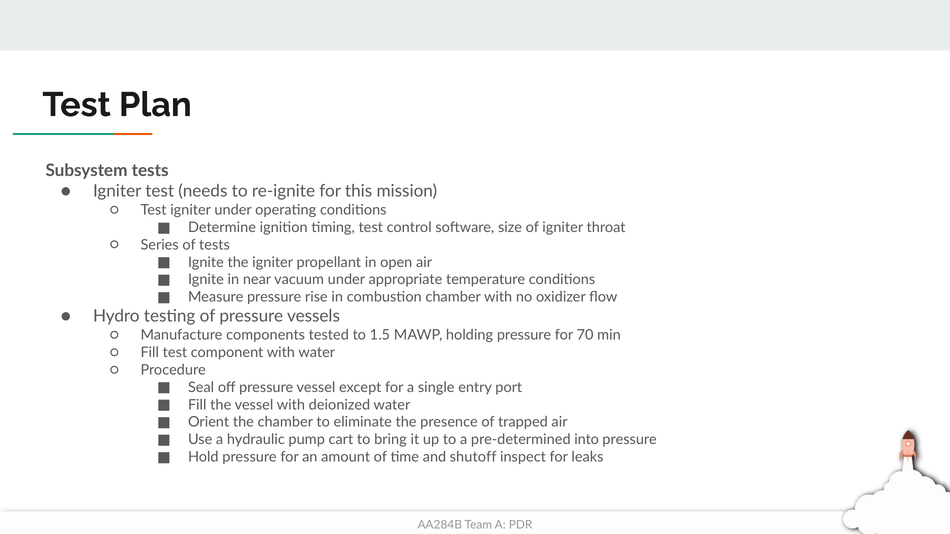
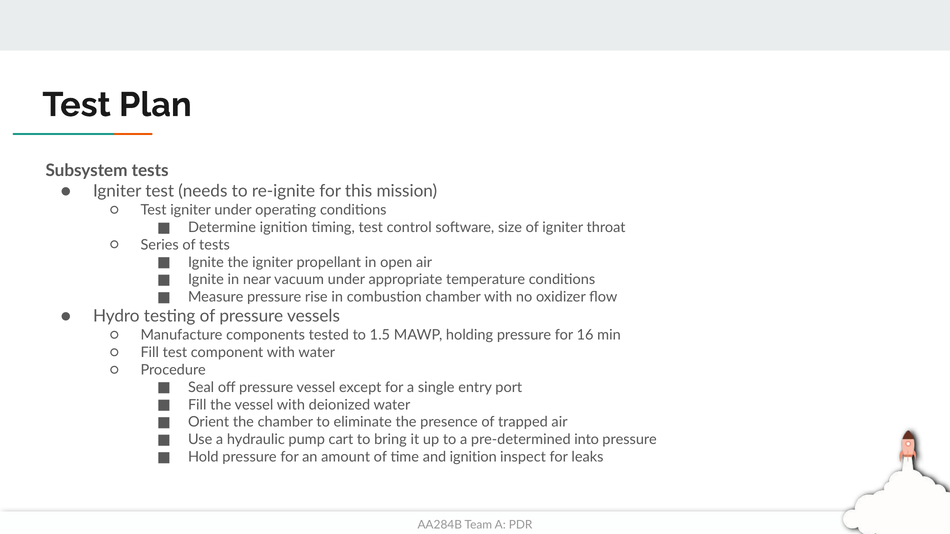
70: 70 -> 16
and shutoff: shutoff -> ignition
